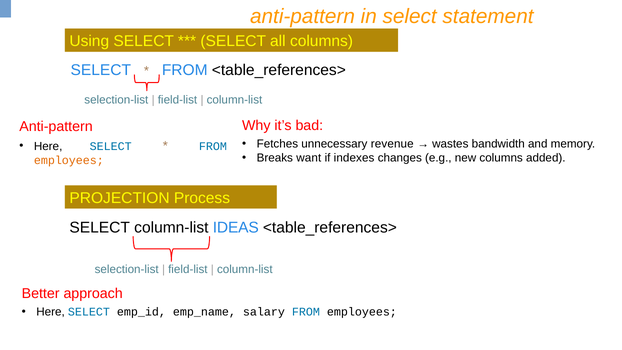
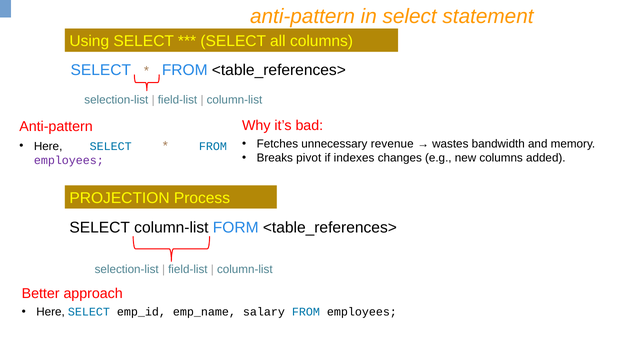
want: want -> pivot
employees at (69, 161) colour: orange -> purple
IDEAS: IDEAS -> FORM
